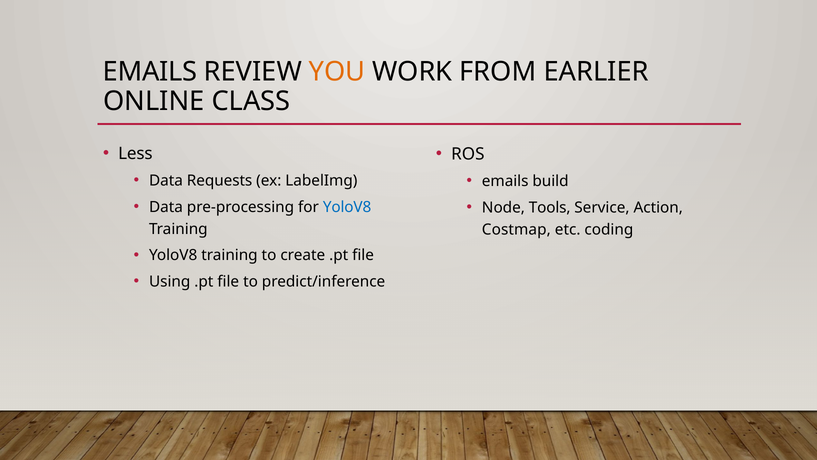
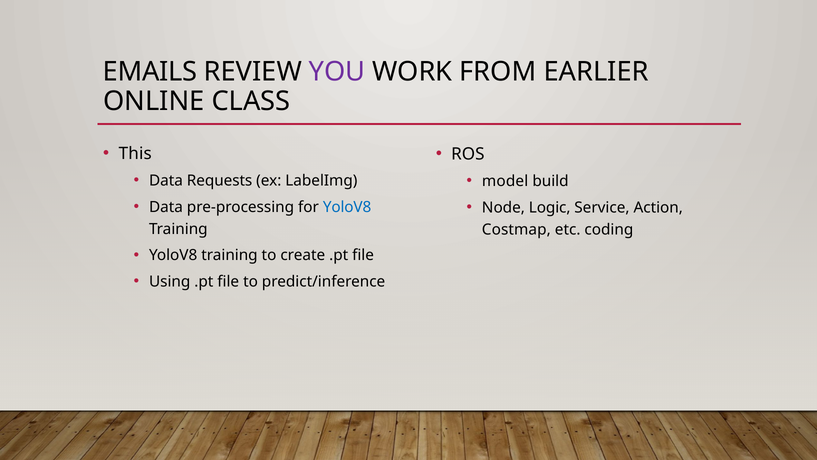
YOU colour: orange -> purple
Less: Less -> This
emails at (505, 181): emails -> model
Tools: Tools -> Logic
